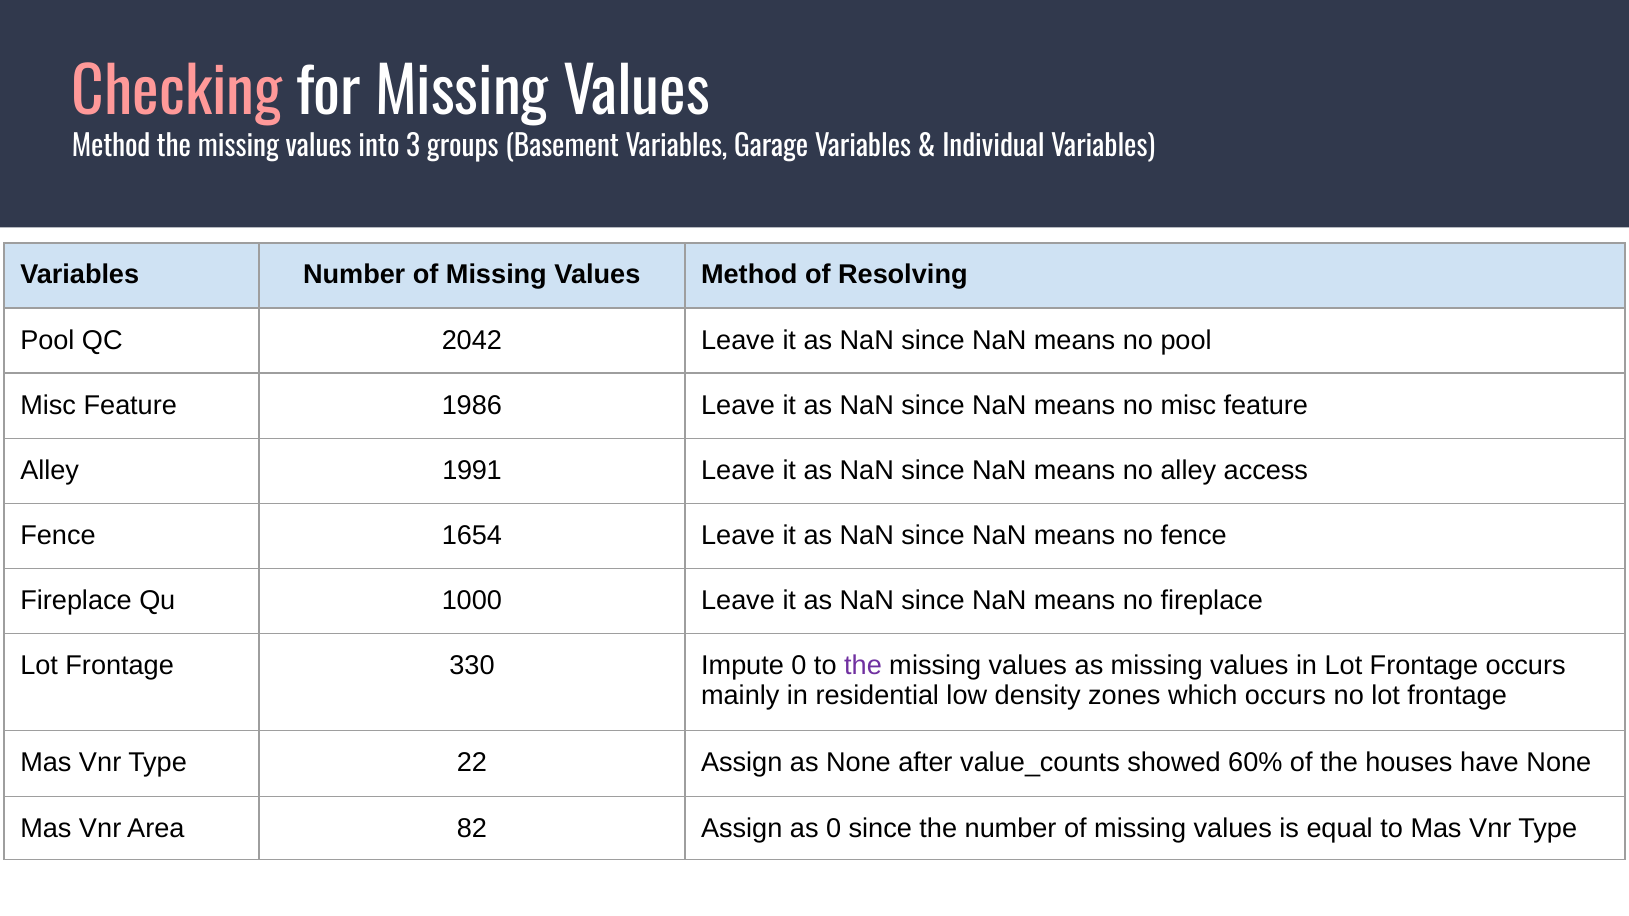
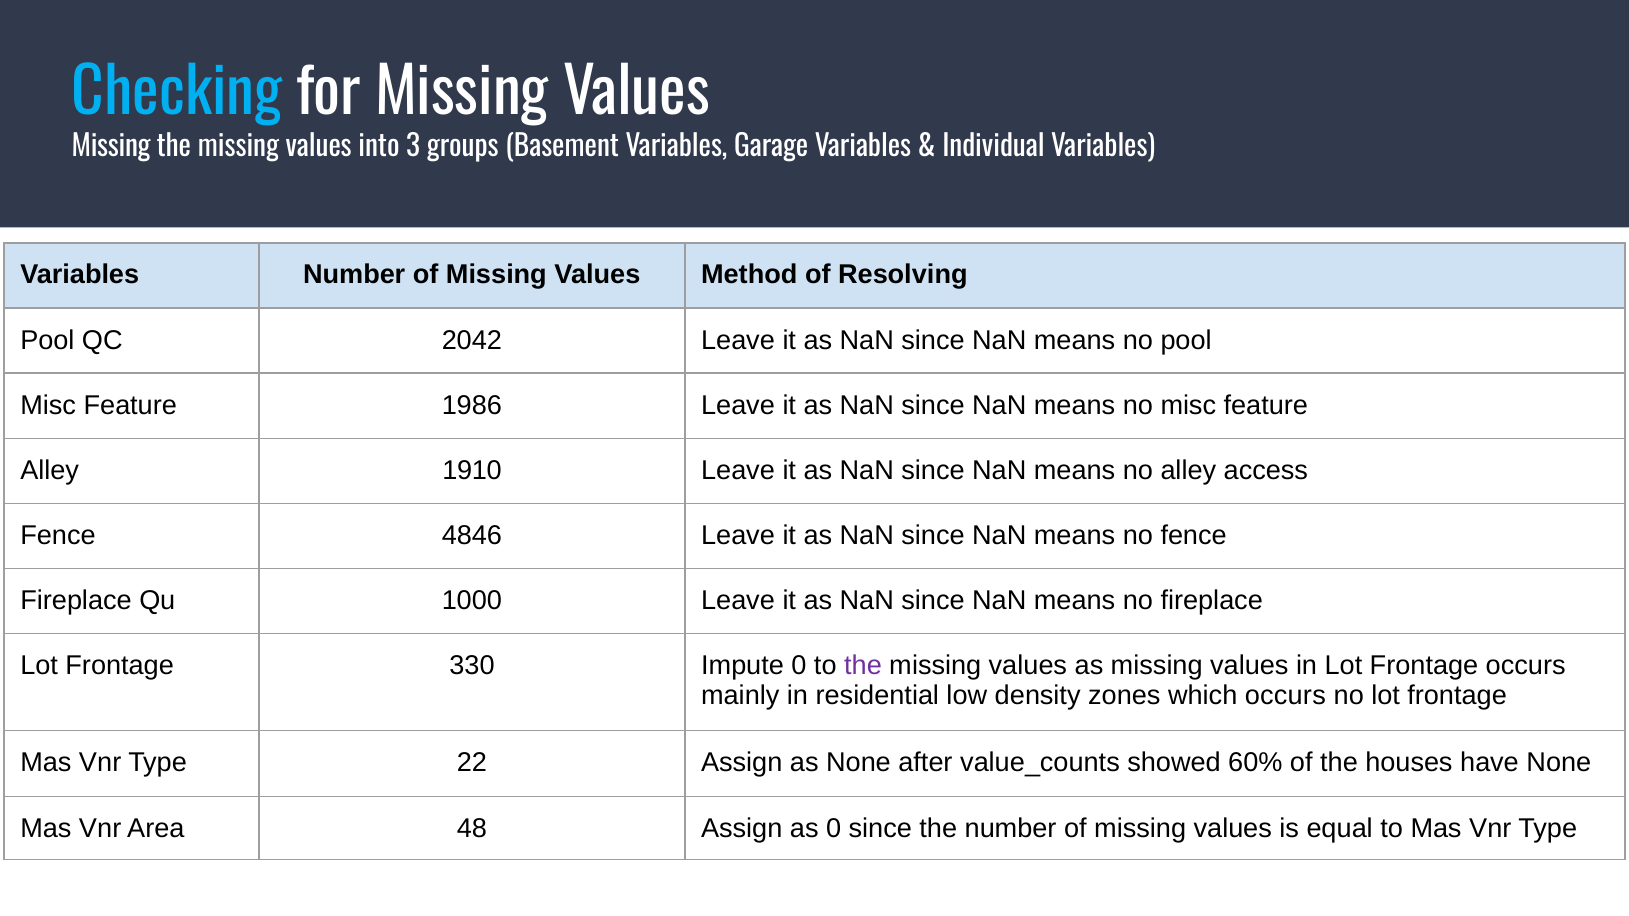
Checking colour: pink -> light blue
Method at (111, 147): Method -> Missing
1991: 1991 -> 1910
1654: 1654 -> 4846
82: 82 -> 48
